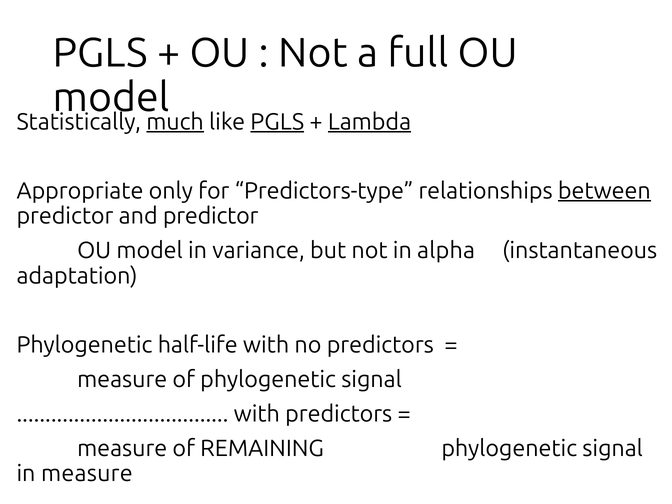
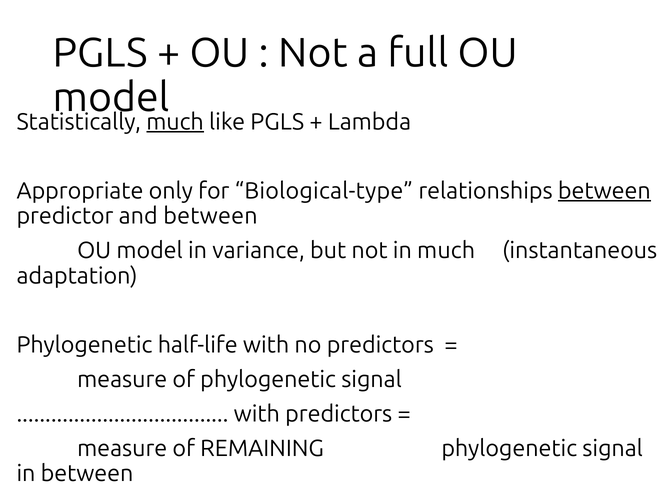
PGLS at (277, 122) underline: present -> none
Lambda underline: present -> none
Predictors-type: Predictors-type -> Biological-type
and predictor: predictor -> between
in alpha: alpha -> much
in measure: measure -> between
